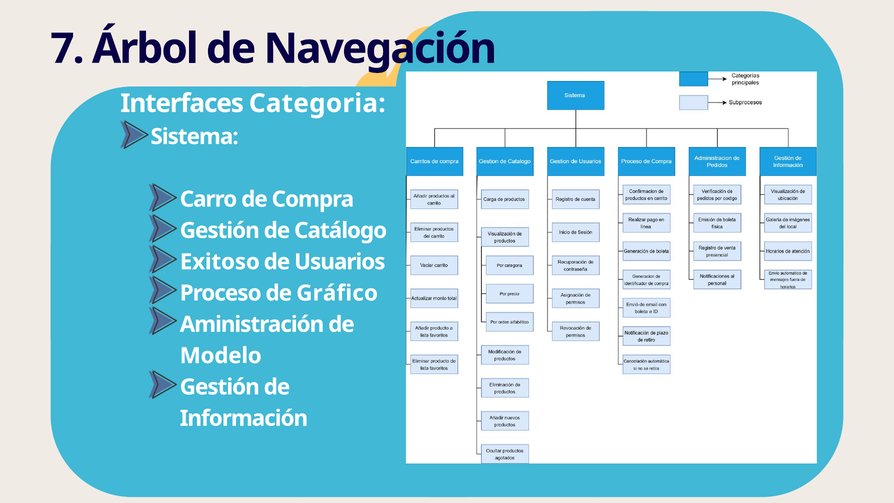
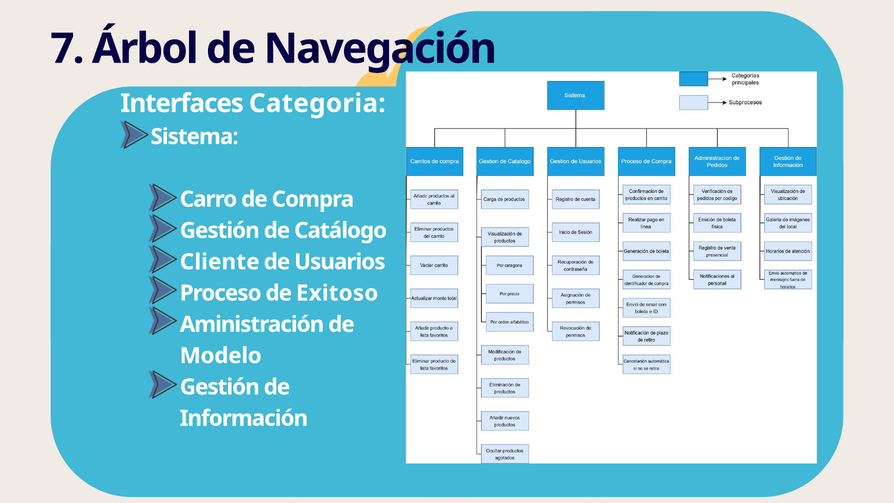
Exitoso: Exitoso -> Cliente
Gráfico: Gráfico -> Exitoso
